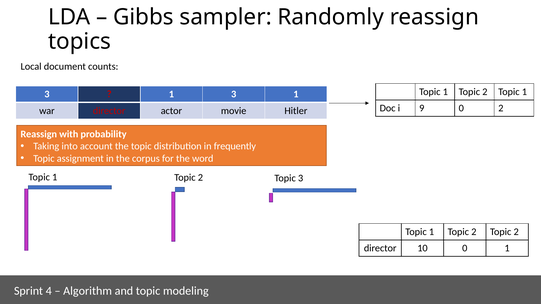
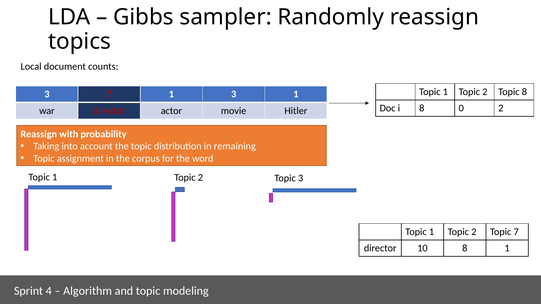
2 Topic 1: 1 -> 8
i 9: 9 -> 8
frequently: frequently -> remaining
2 Topic 2: 2 -> 7
10 0: 0 -> 8
